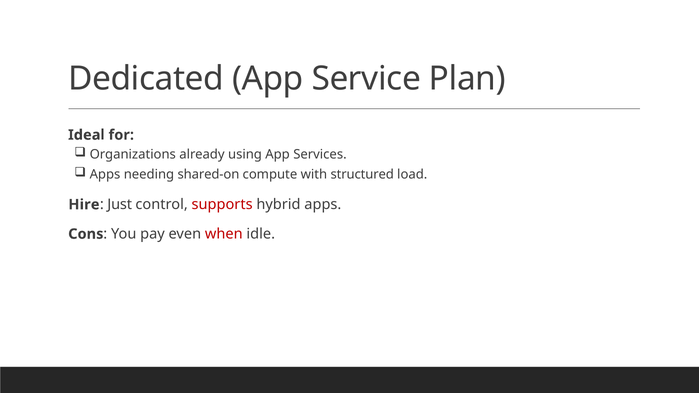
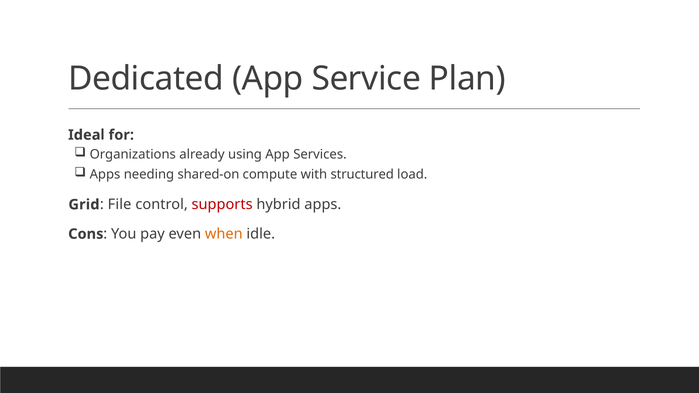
Hire: Hire -> Grid
Just: Just -> File
when colour: red -> orange
